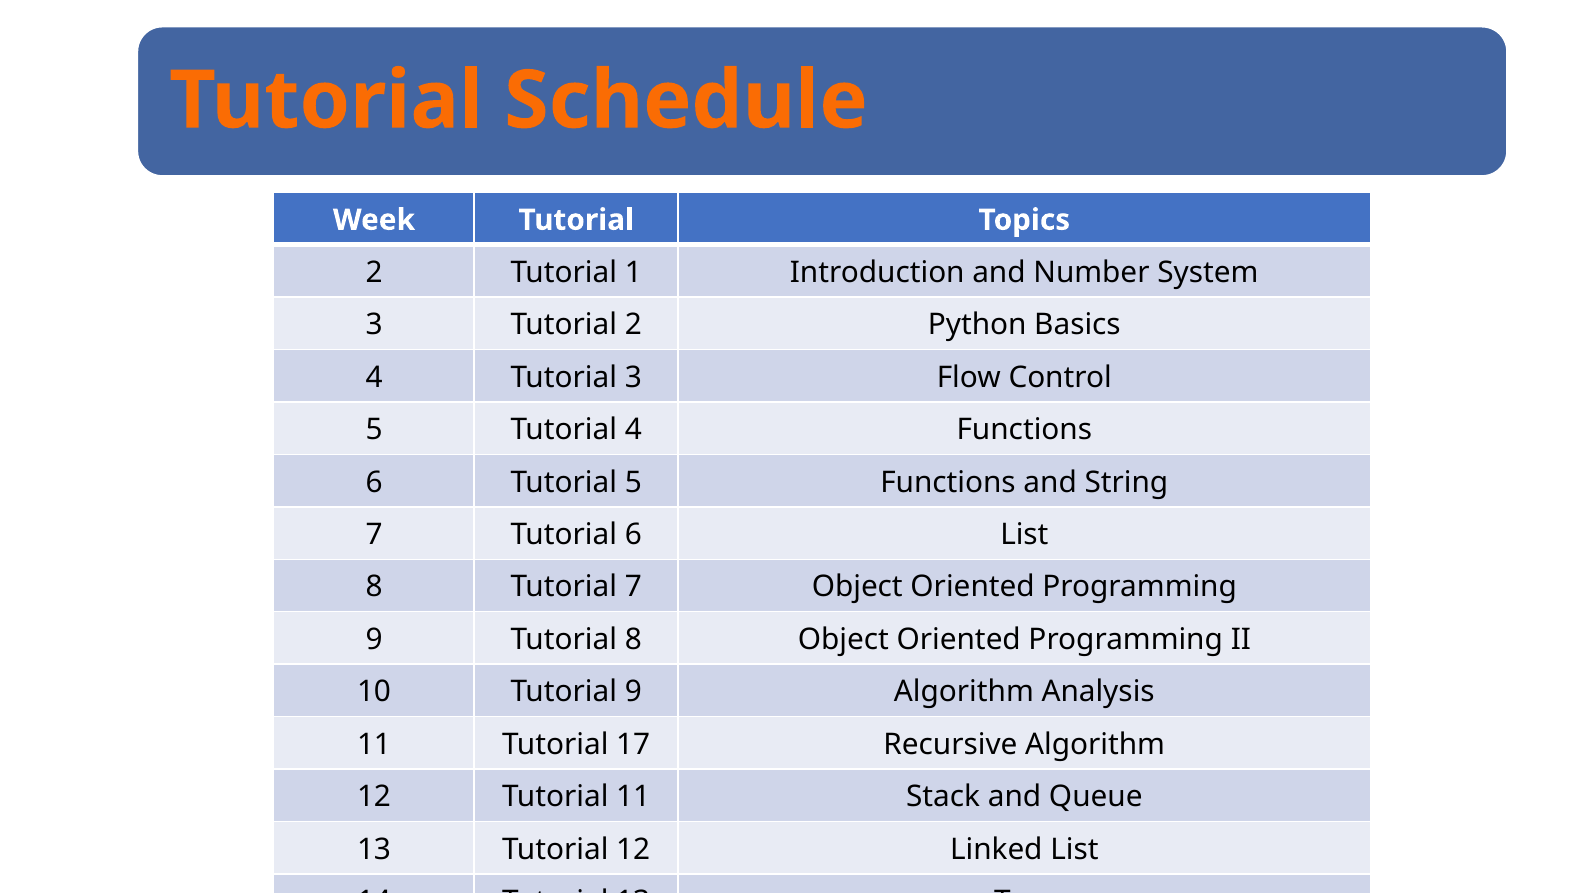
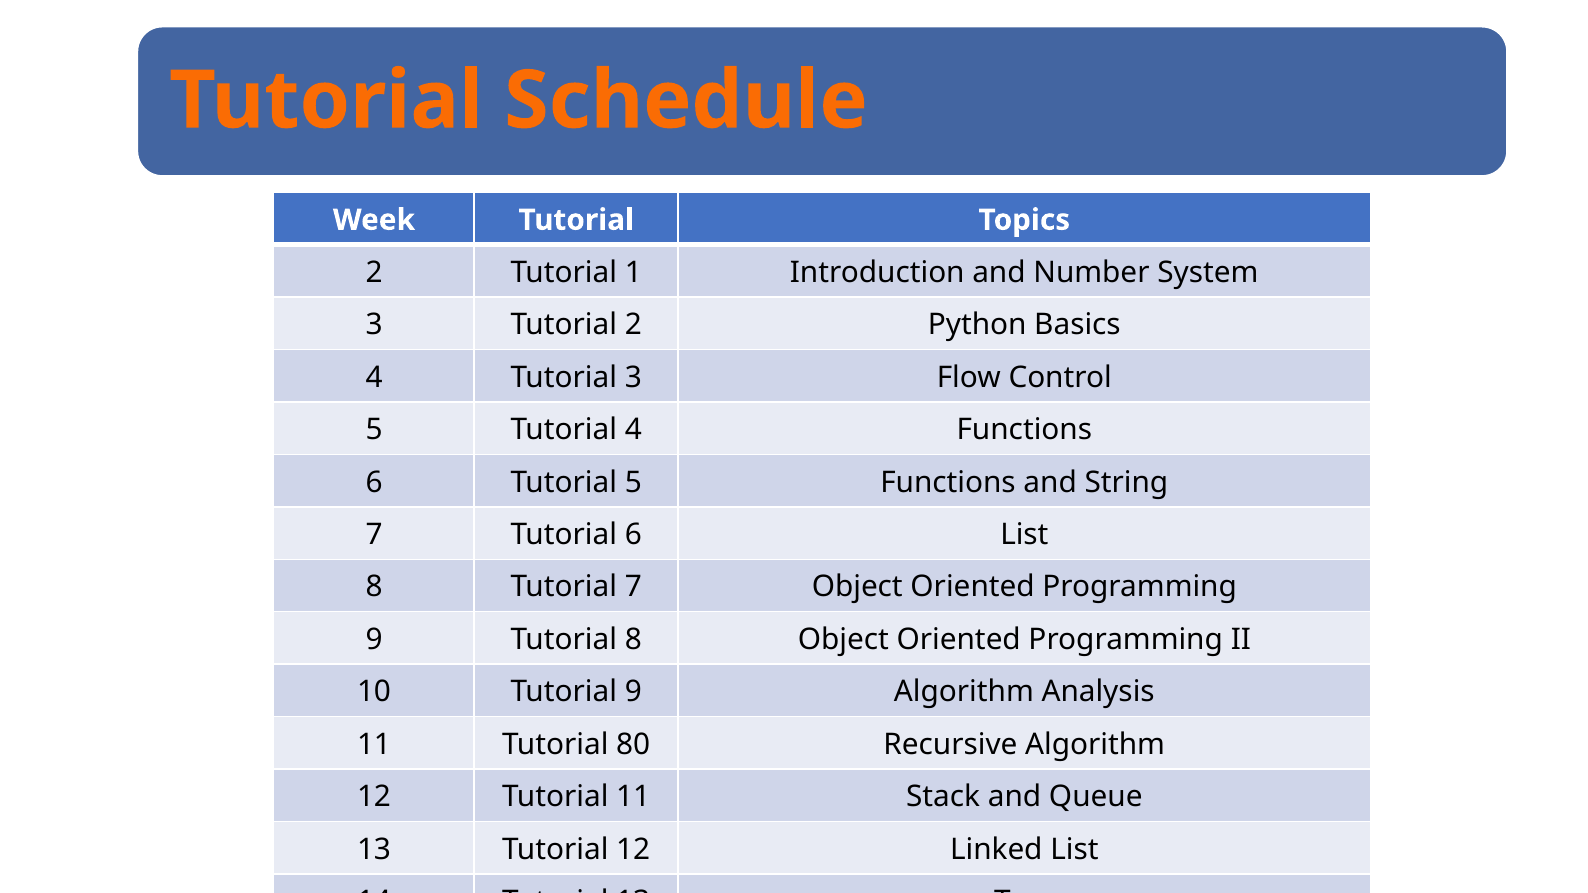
17: 17 -> 80
